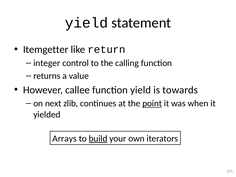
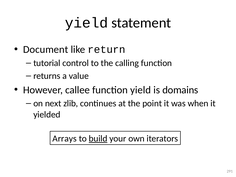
Itemgetter: Itemgetter -> Document
integer: integer -> tutorial
towards: towards -> domains
point underline: present -> none
